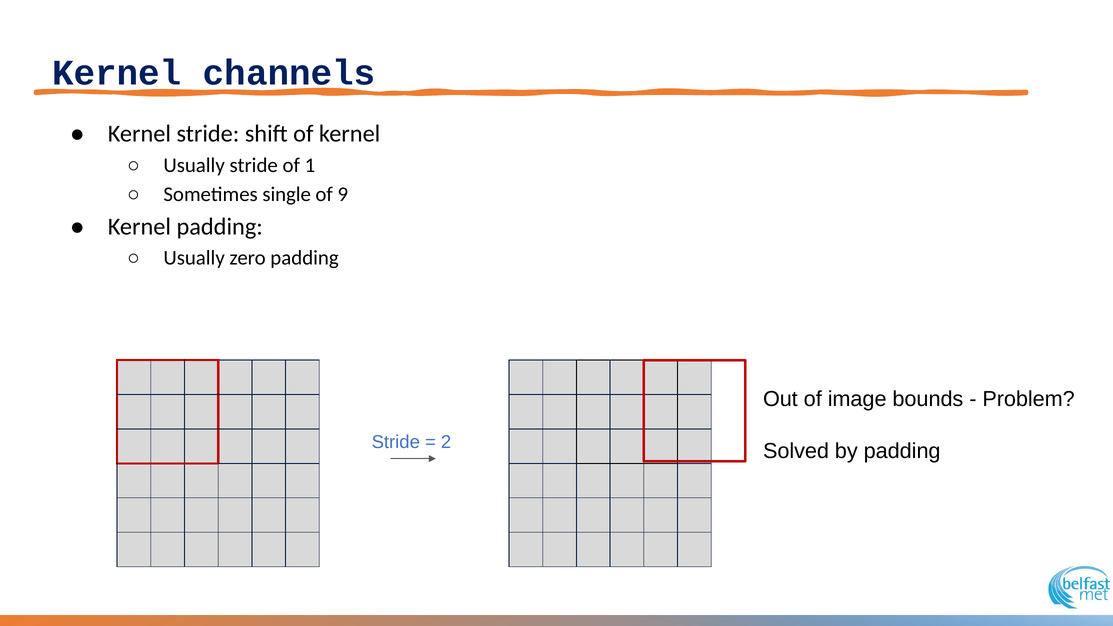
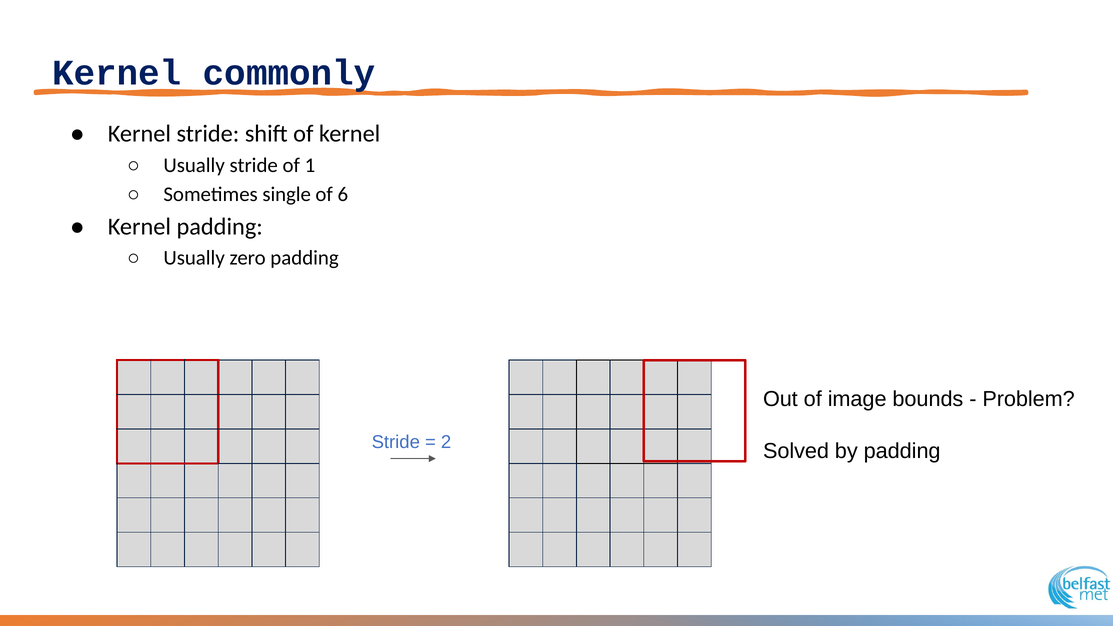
channels: channels -> commonly
9: 9 -> 6
